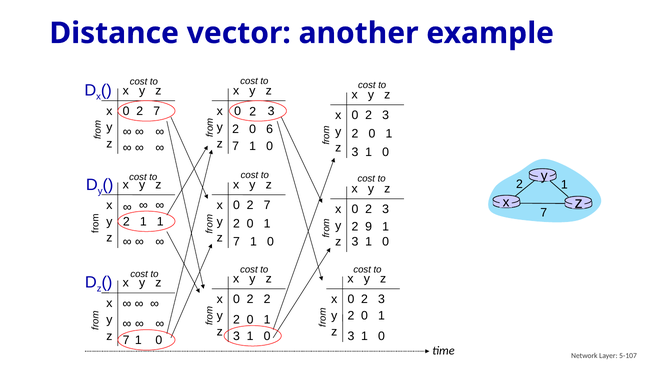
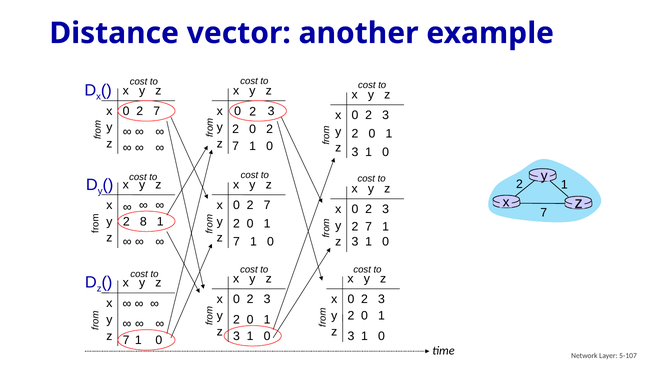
2 0 6: 6 -> 2
2 1: 1 -> 8
9 at (369, 227): 9 -> 7
2 at (267, 299): 2 -> 3
